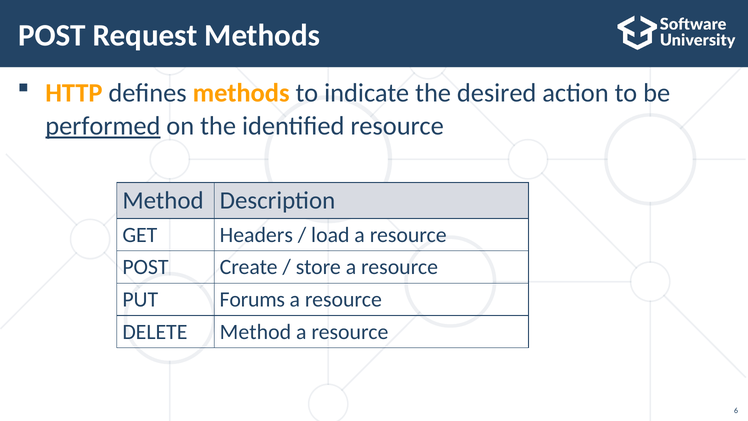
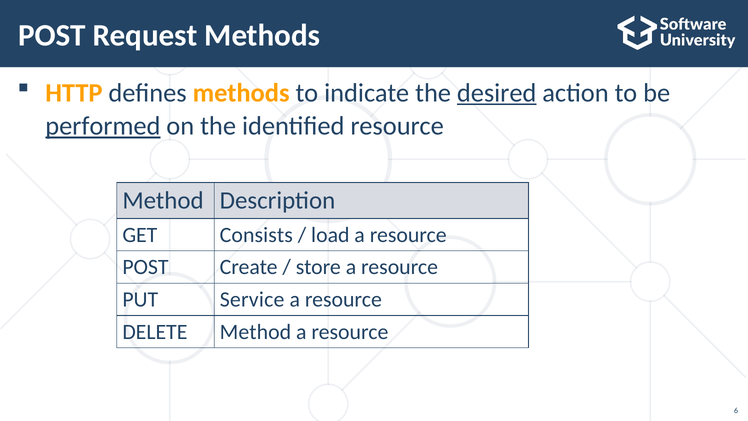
desired underline: none -> present
Headers: Headers -> Consists
Forums: Forums -> Service
